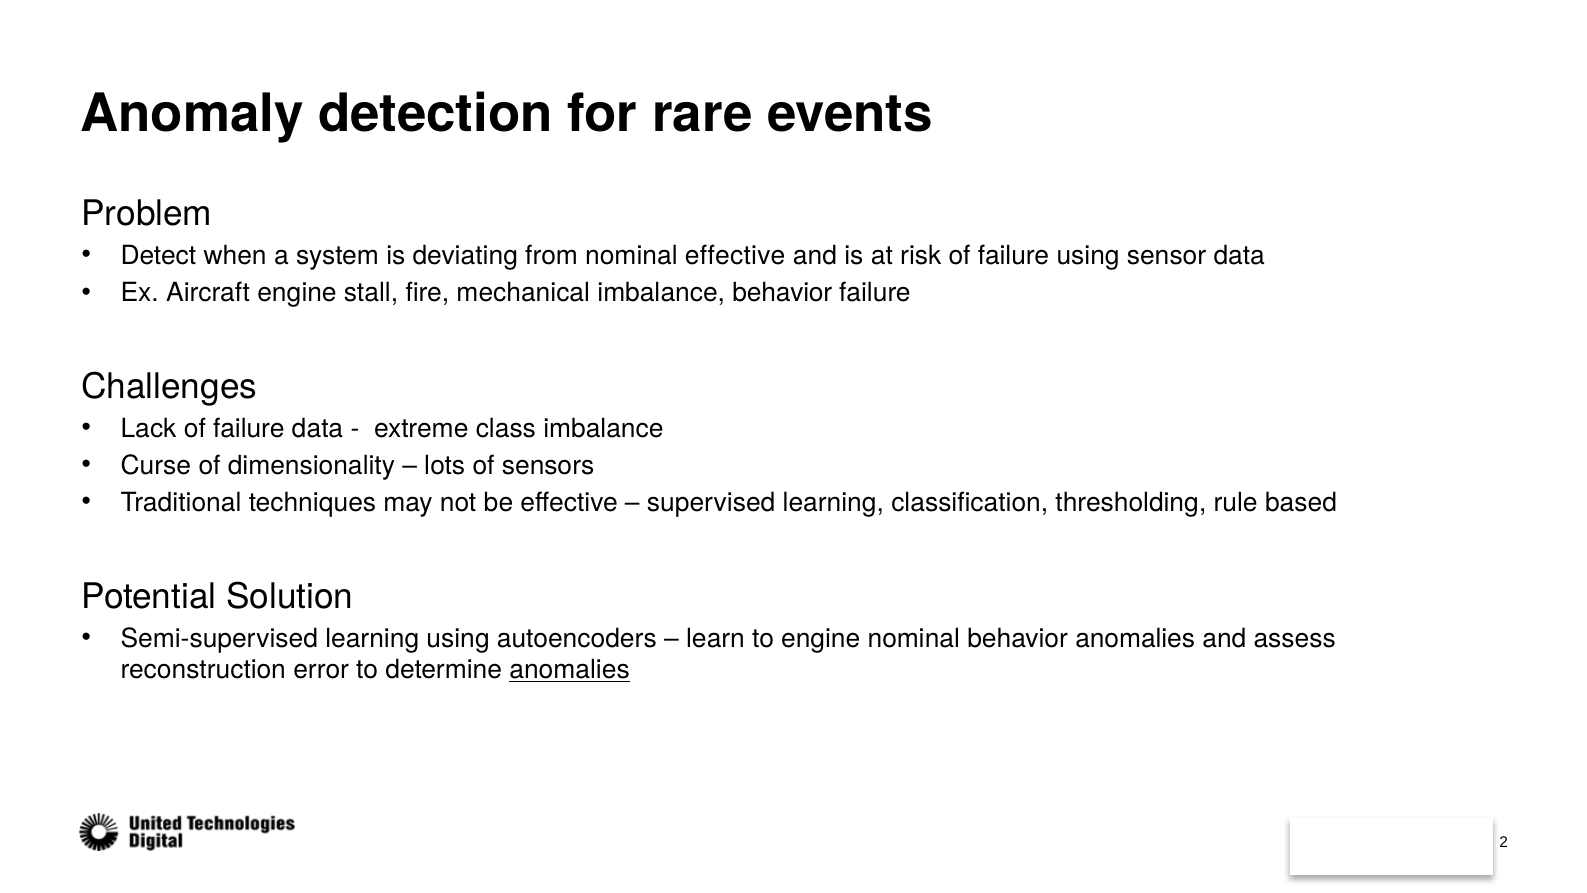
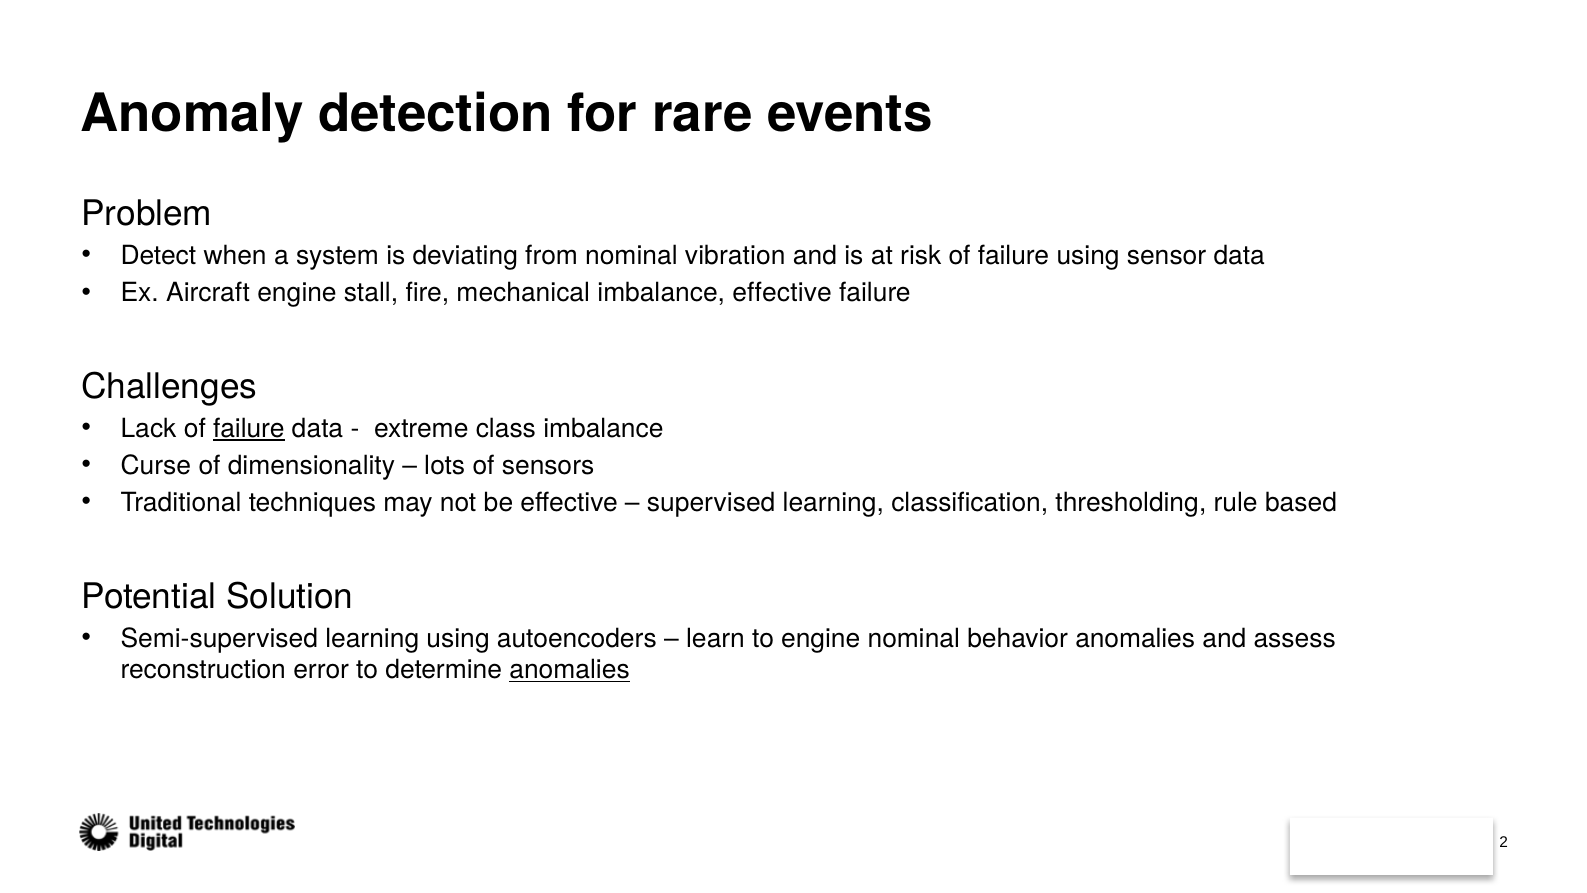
nominal effective: effective -> vibration
imbalance behavior: behavior -> effective
failure at (249, 428) underline: none -> present
